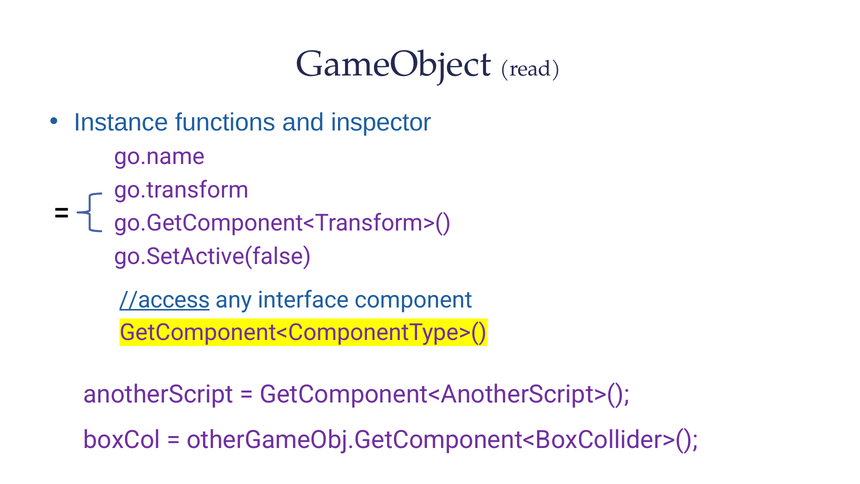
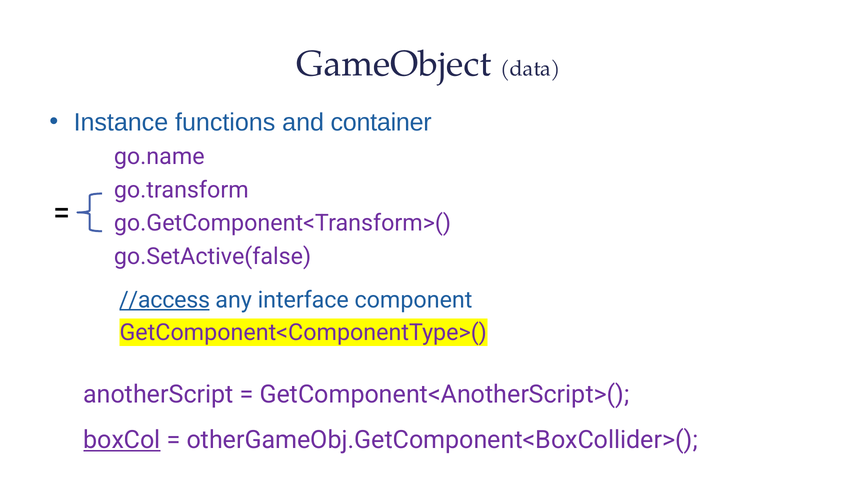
read: read -> data
inspector: inspector -> container
boxCol underline: none -> present
